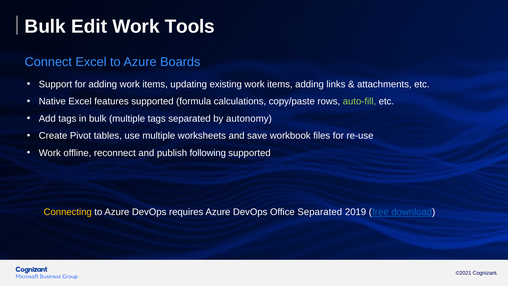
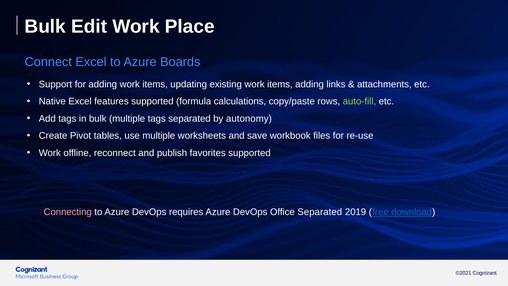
Tools: Tools -> Place
following: following -> favorites
Connecting colour: yellow -> pink
